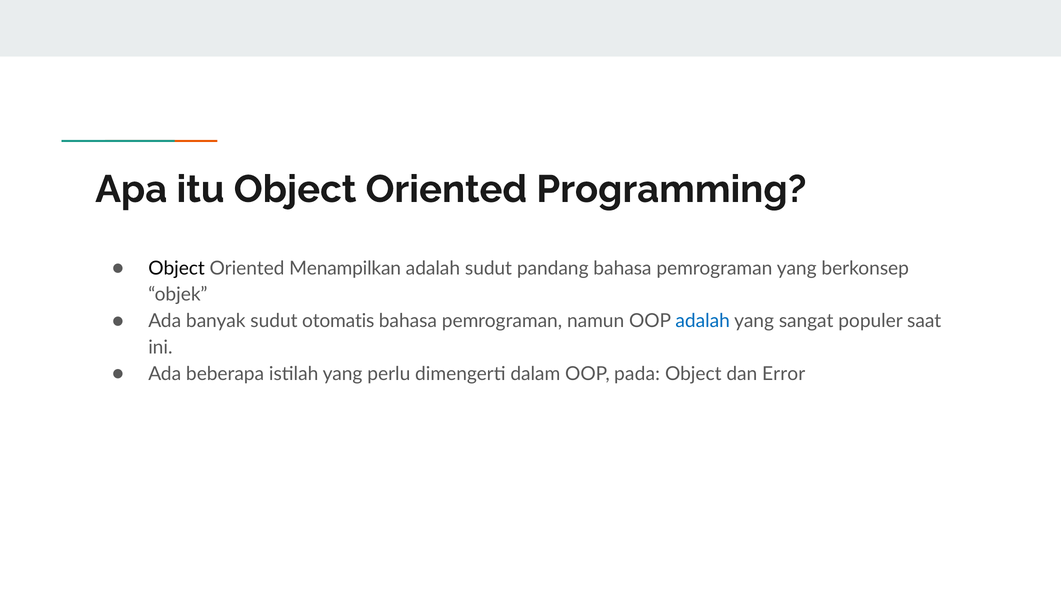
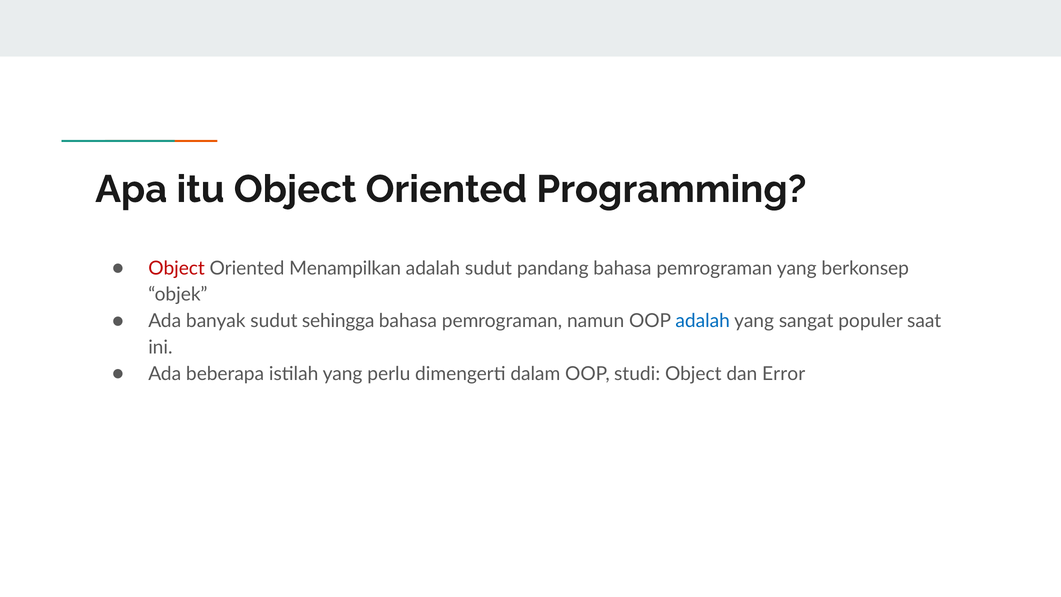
Object at (177, 268) colour: black -> red
otomatis: otomatis -> sehingga
pada: pada -> studi
